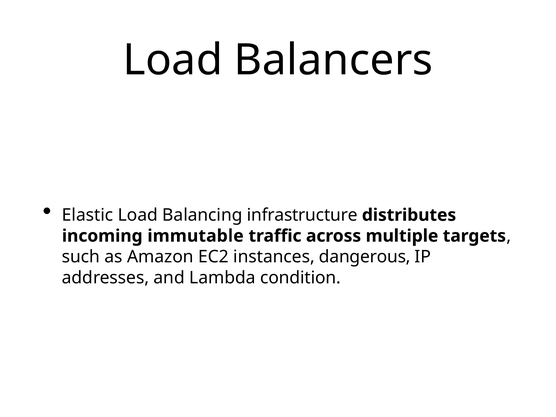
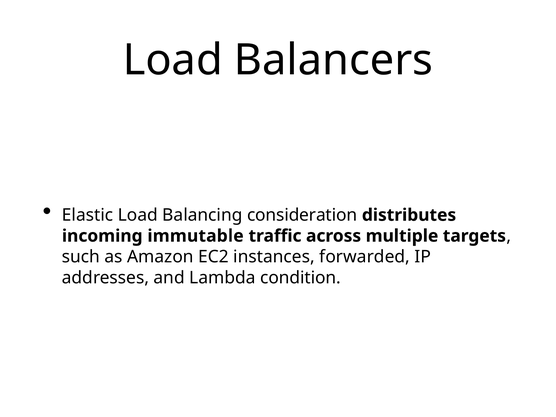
infrastructure: infrastructure -> consideration
dangerous: dangerous -> forwarded
